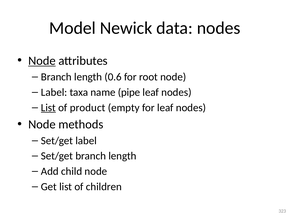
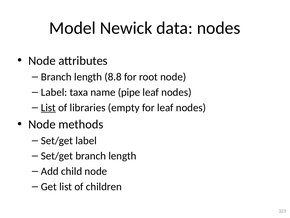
Node at (42, 61) underline: present -> none
0.6: 0.6 -> 8.8
product: product -> libraries
